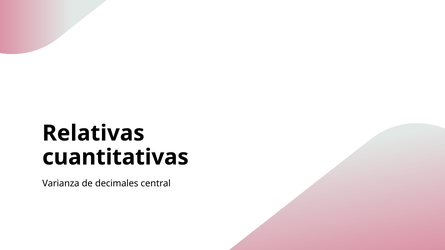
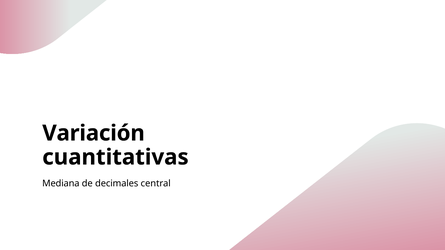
Relativas: Relativas -> Variación
Varianza: Varianza -> Mediana
